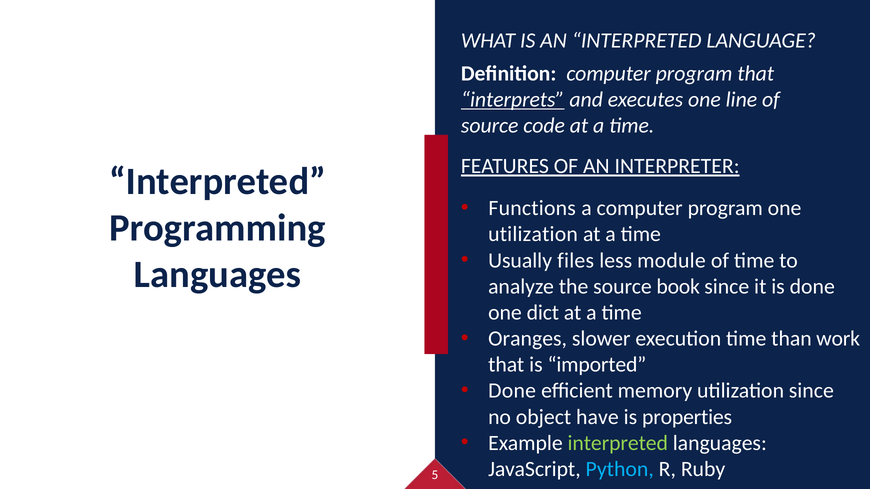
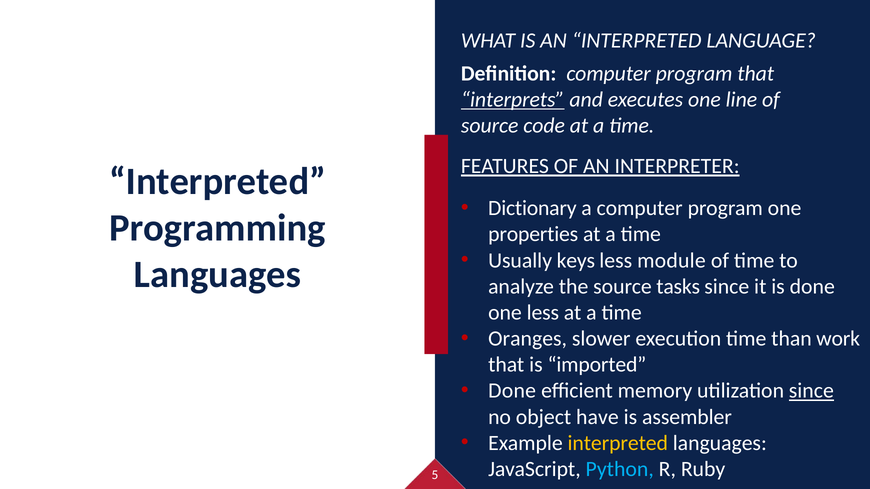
Functions: Functions -> Dictionary
utilization at (533, 234): utilization -> properties
files: files -> keys
book: book -> tasks
one dict: dict -> less
since at (811, 391) underline: none -> present
properties: properties -> assembler
interpreted at (618, 443) colour: light green -> yellow
